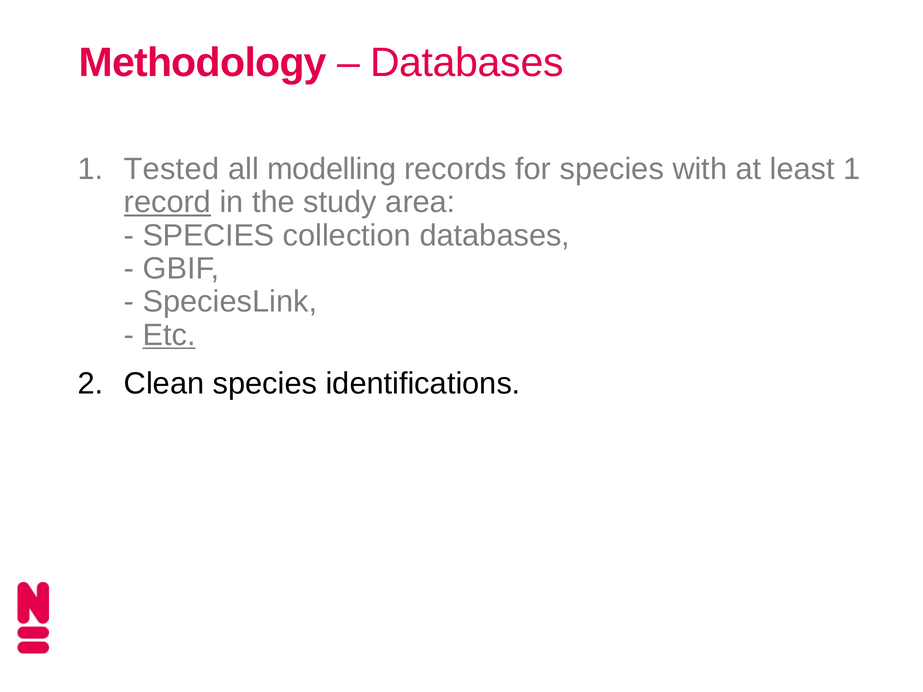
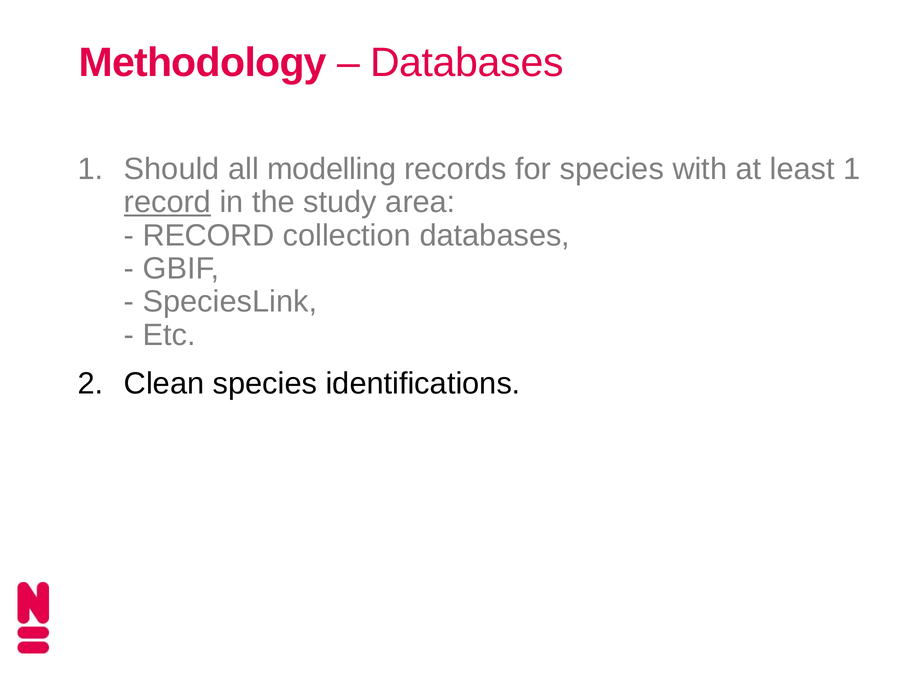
Tested: Tested -> Should
SPECIES at (209, 235): SPECIES -> RECORD
Etc underline: present -> none
